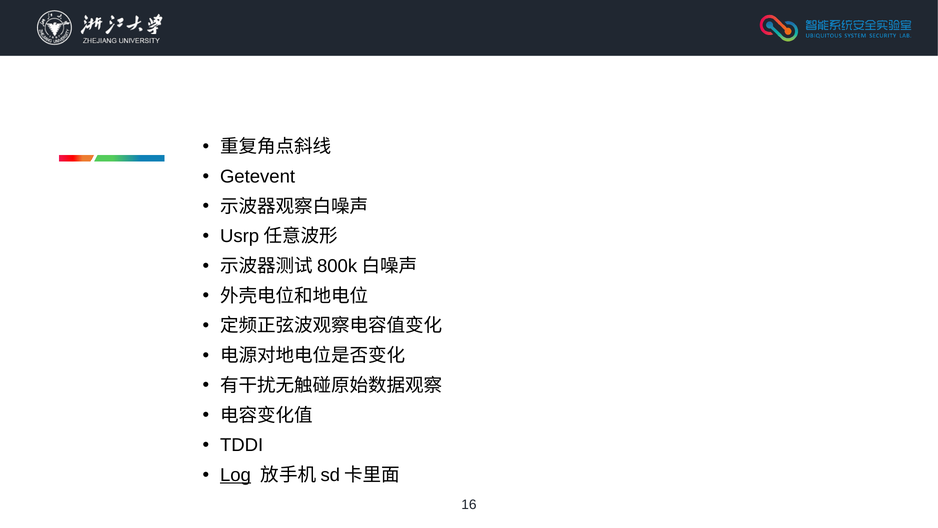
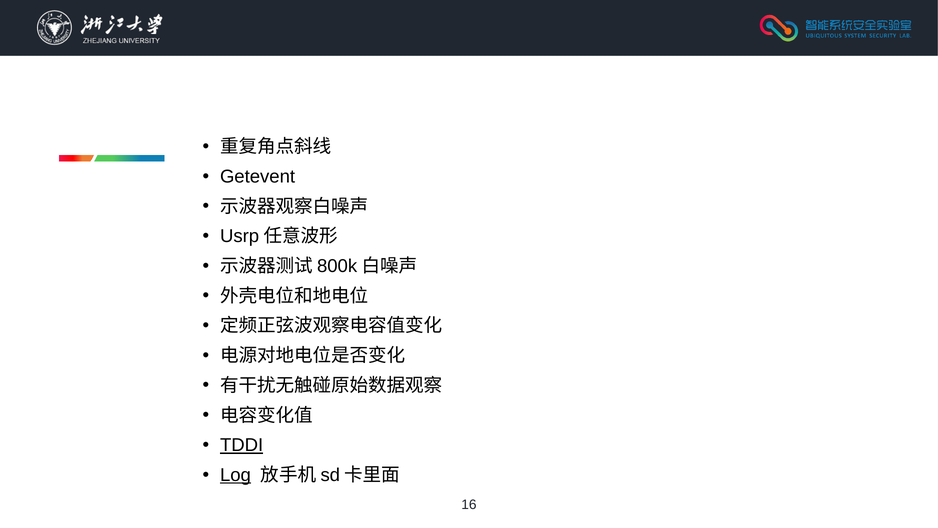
TDDI underline: none -> present
